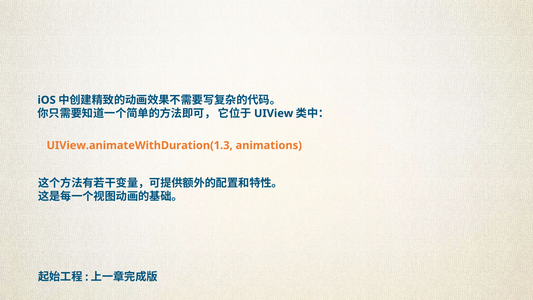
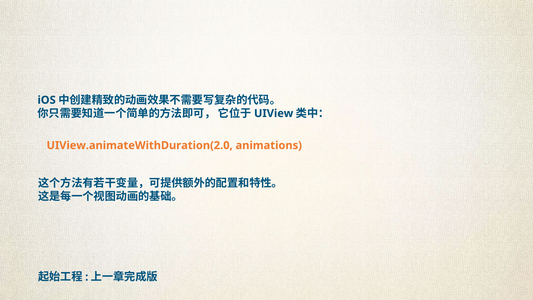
UIView.animateWithDuration(1.3: UIView.animateWithDuration(1.3 -> UIView.animateWithDuration(2.0
